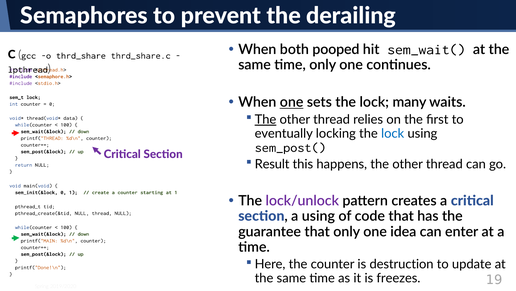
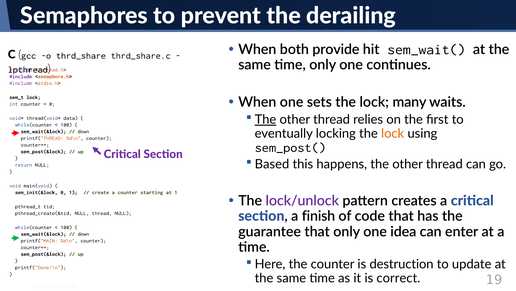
pooped: pooped -> provide
one at (292, 102) underline: present -> none
lock at (393, 133) colour: blue -> orange
Result: Result -> Based
a using: using -> finish
freezes: freezes -> correct
